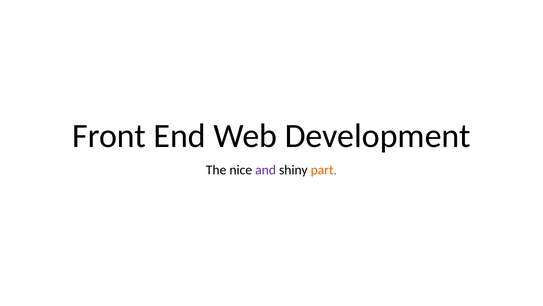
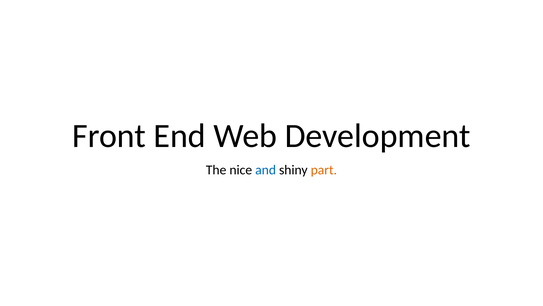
and colour: purple -> blue
